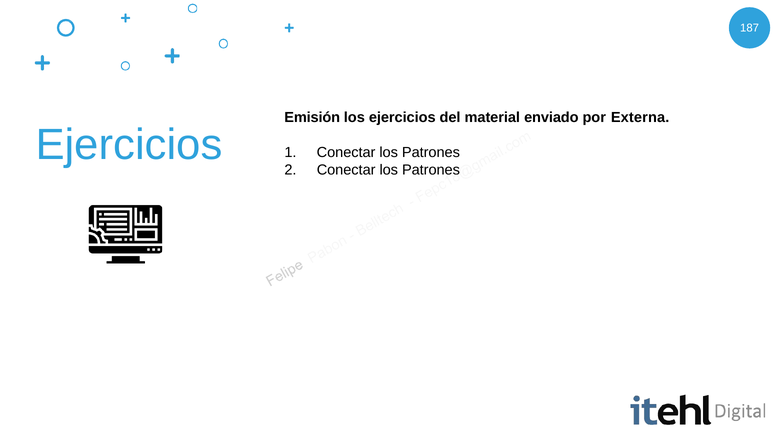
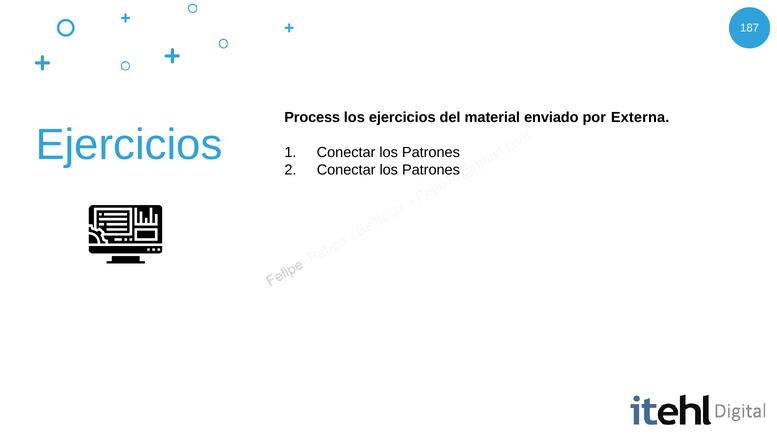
Emisión: Emisión -> Process
